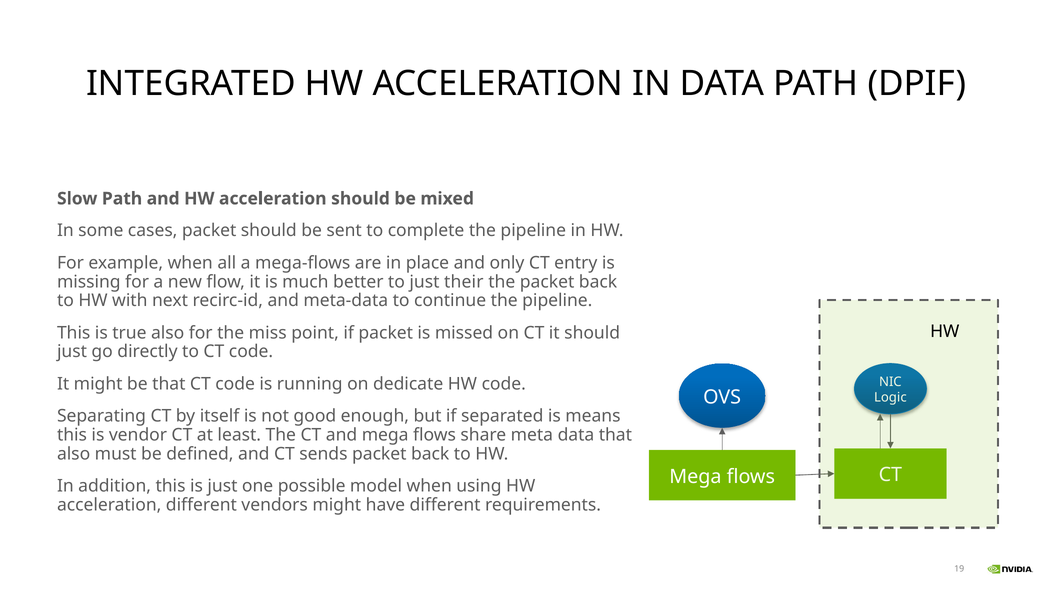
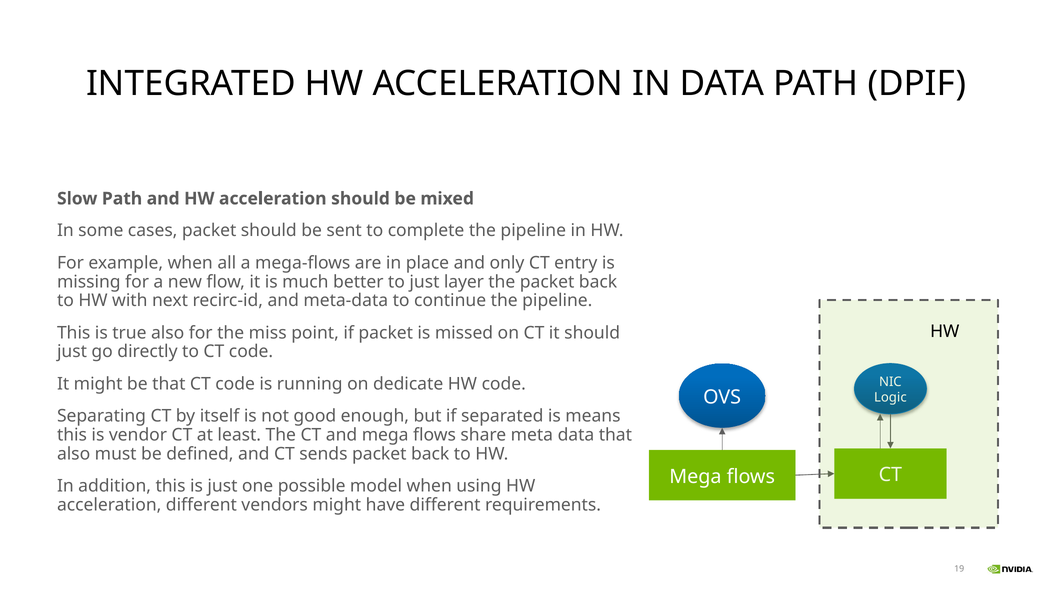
their: their -> layer
